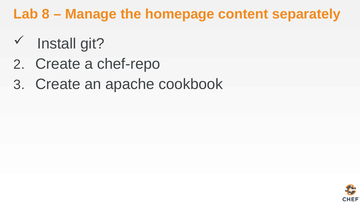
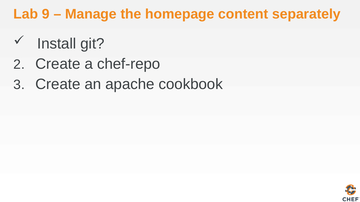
8: 8 -> 9
